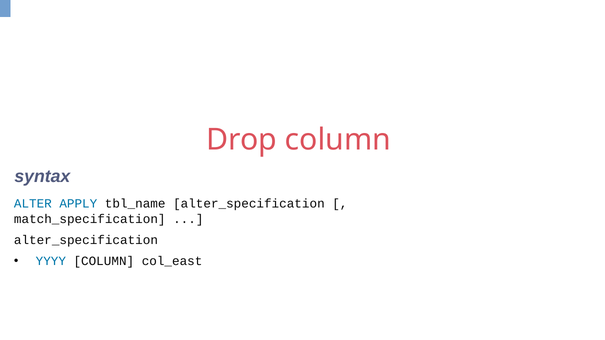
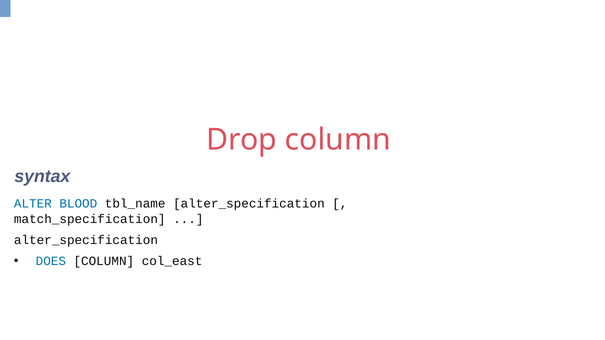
APPLY: APPLY -> BLOOD
YYYY: YYYY -> DOES
